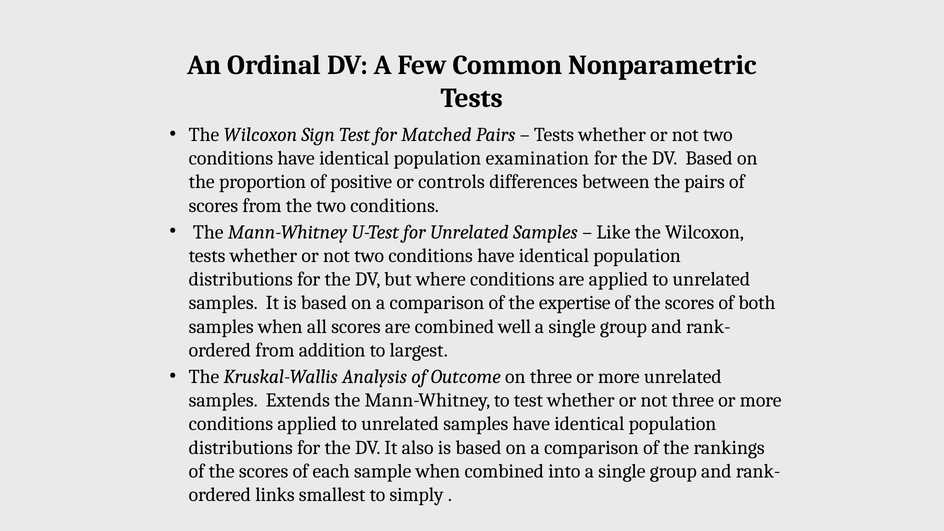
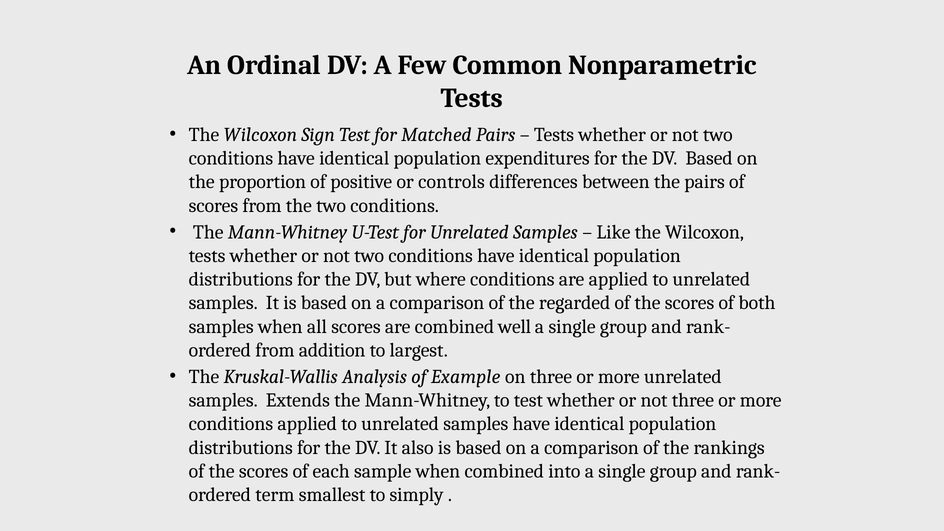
examination: examination -> expenditures
expertise: expertise -> regarded
Outcome: Outcome -> Example
links: links -> term
